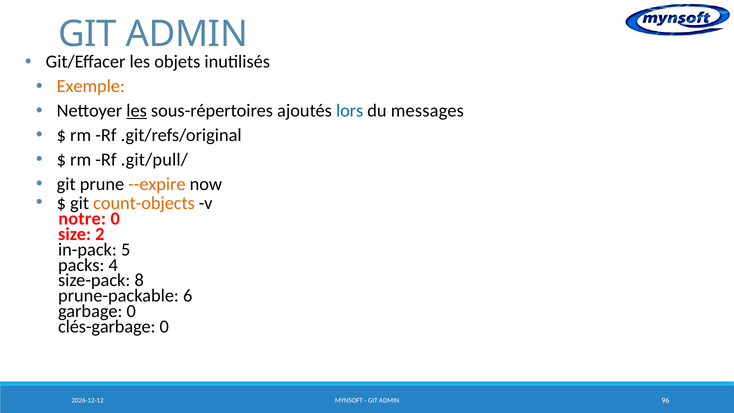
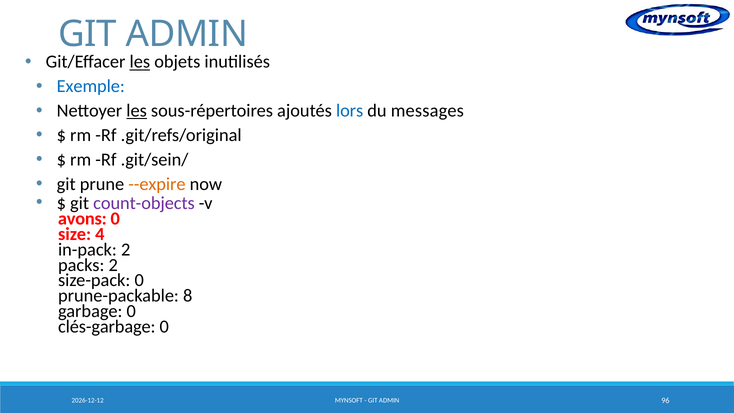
les at (140, 62) underline: none -> present
Exemple colour: orange -> blue
.git/pull/: .git/pull/ -> .git/sein/
count-objects colour: orange -> purple
notre: notre -> avons
2: 2 -> 4
in-pack 5: 5 -> 2
packs 4: 4 -> 2
size-pack 8: 8 -> 0
6: 6 -> 8
